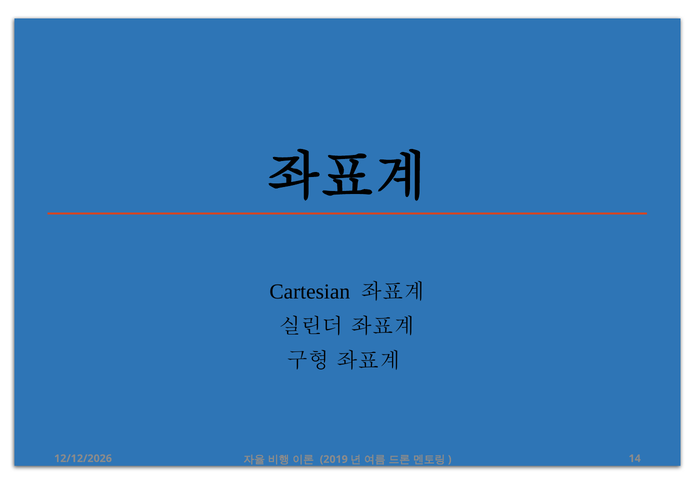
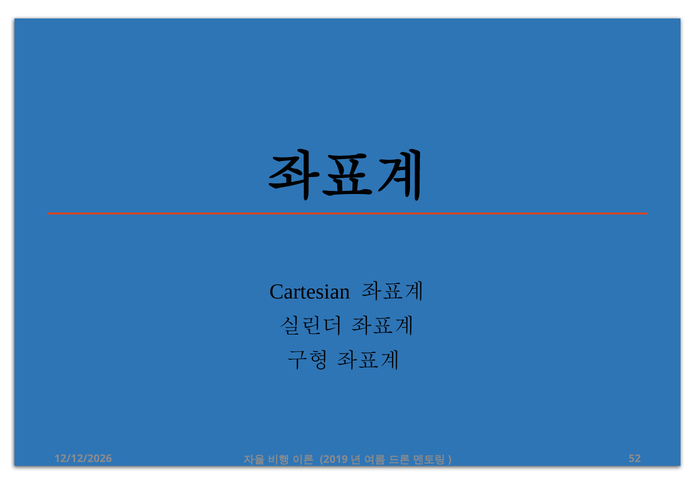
14: 14 -> 52
